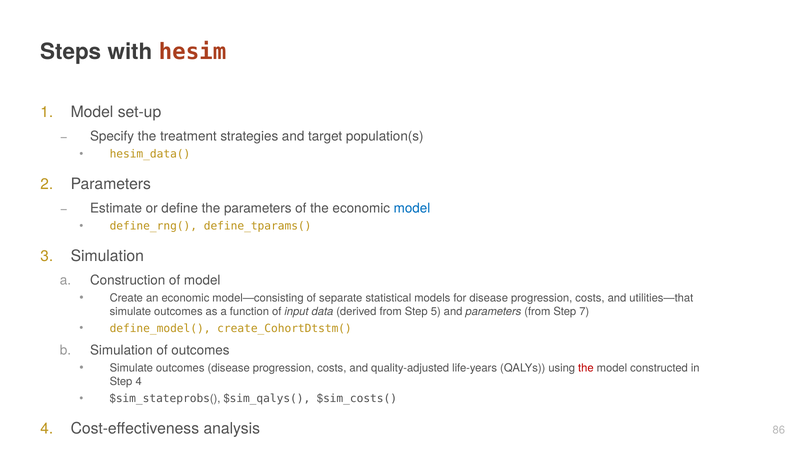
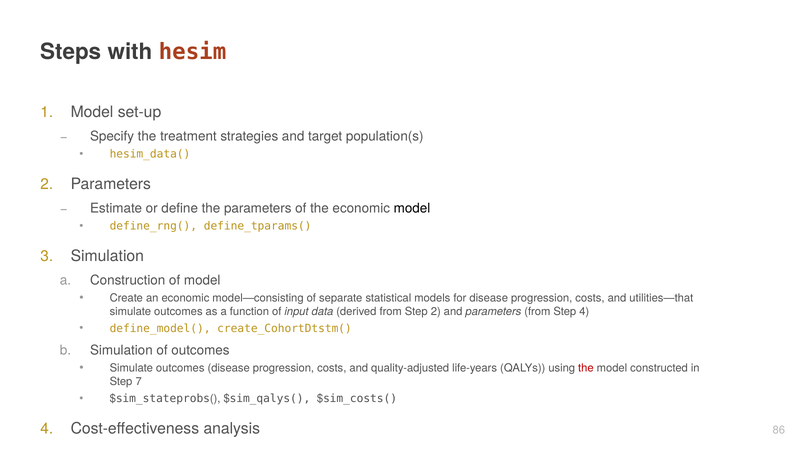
model at (412, 208) colour: blue -> black
Step 5: 5 -> 2
Step 7: 7 -> 4
Step 4: 4 -> 7
